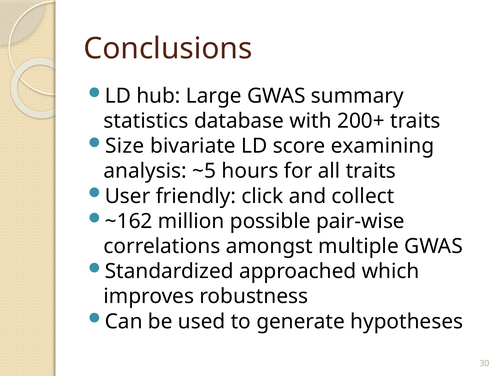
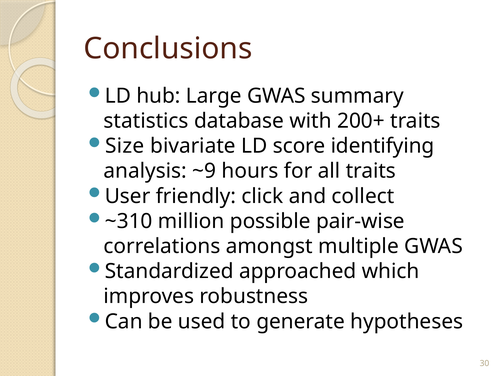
examining: examining -> identifying
~5: ~5 -> ~9
~162: ~162 -> ~310
